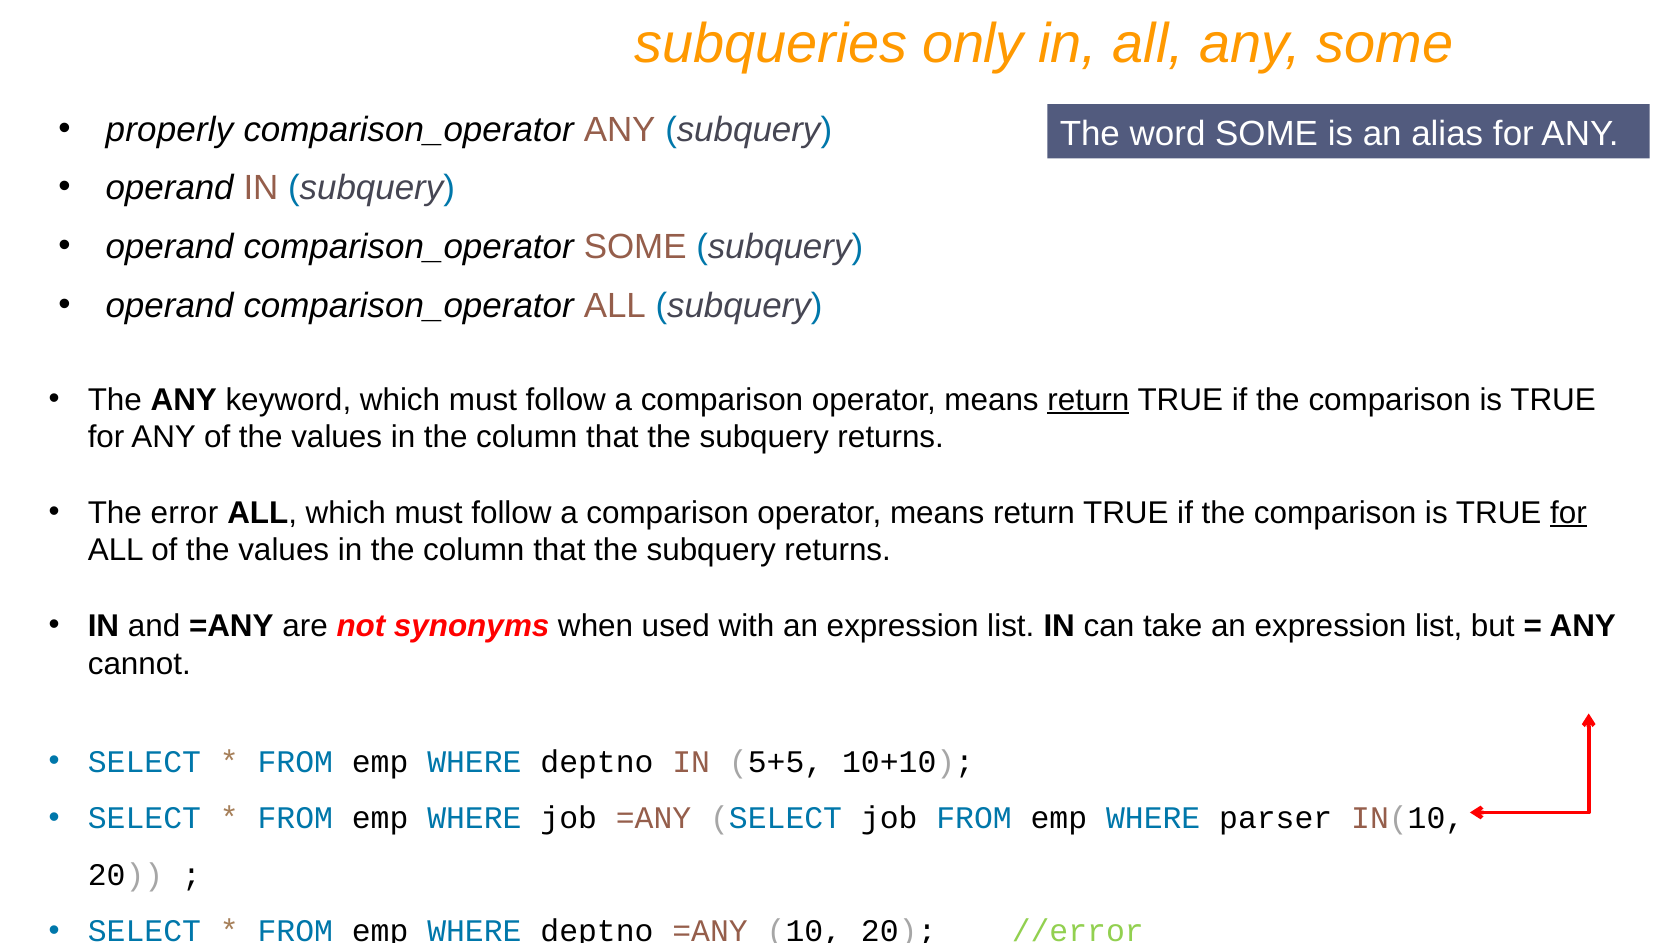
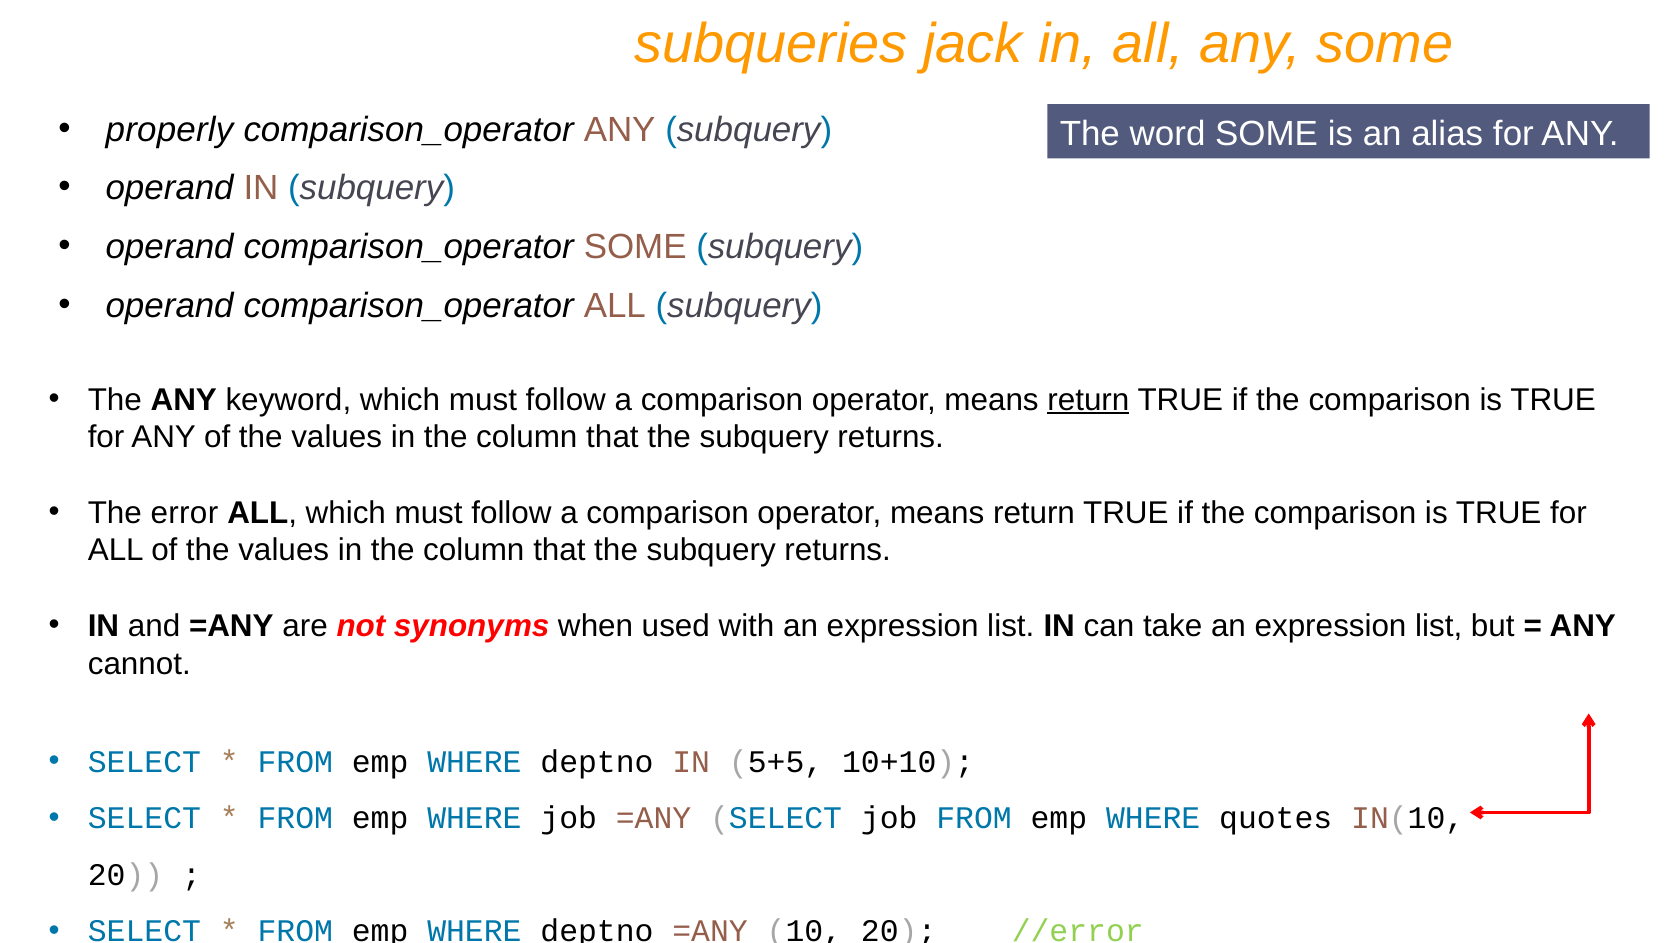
only: only -> jack
for at (1568, 513) underline: present -> none
parser: parser -> quotes
